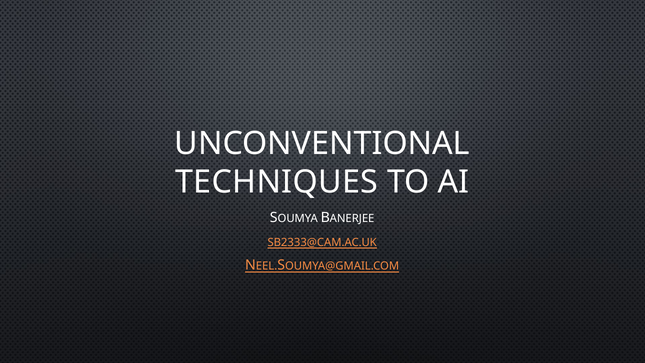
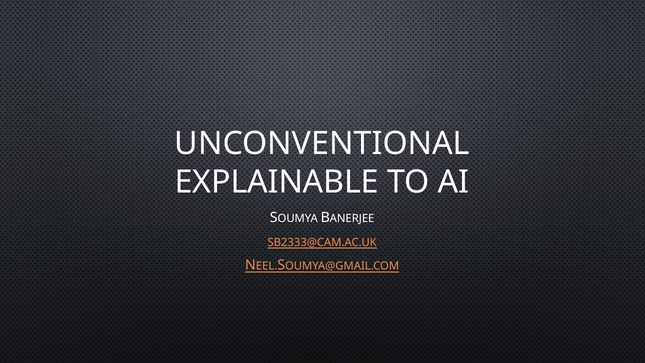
TECHNIQUES: TECHNIQUES -> EXPLAINABLE
